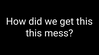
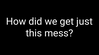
get this: this -> just
